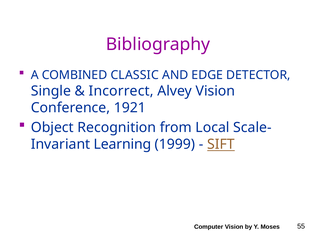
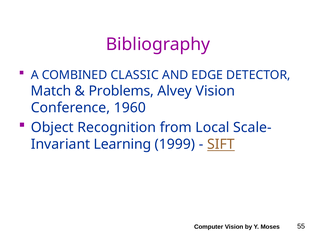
Single: Single -> Match
Incorrect: Incorrect -> Problems
1921: 1921 -> 1960
